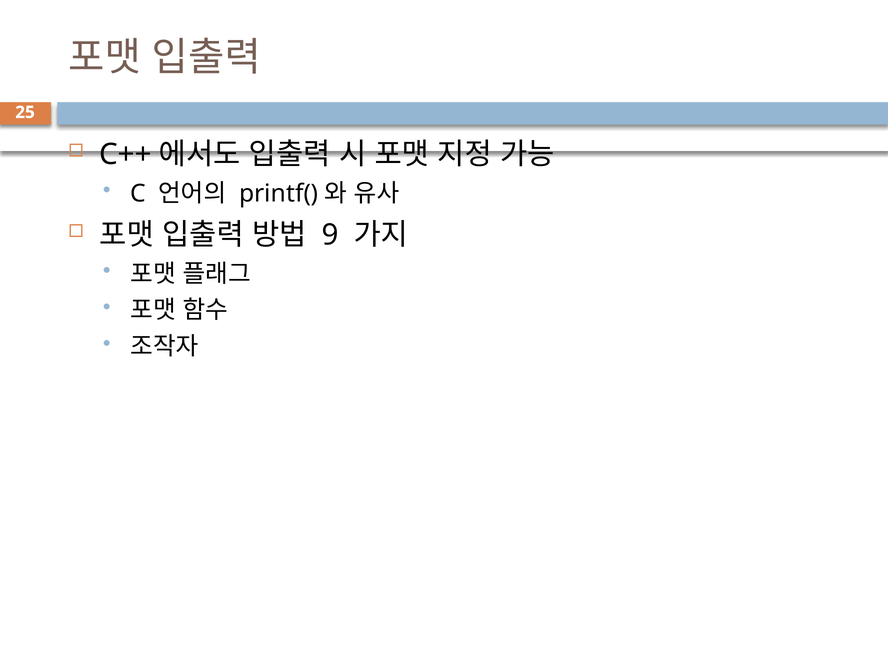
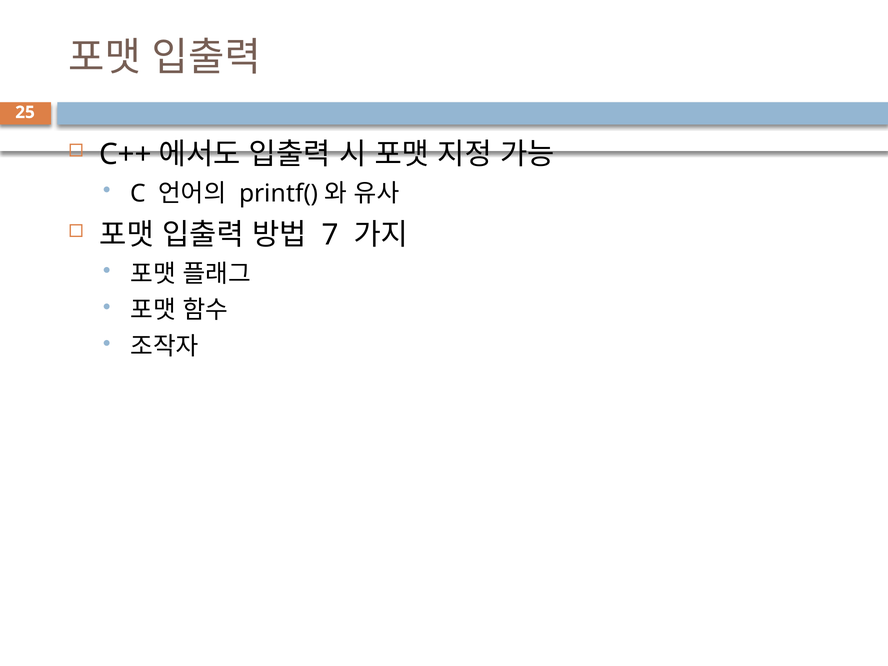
9: 9 -> 7
